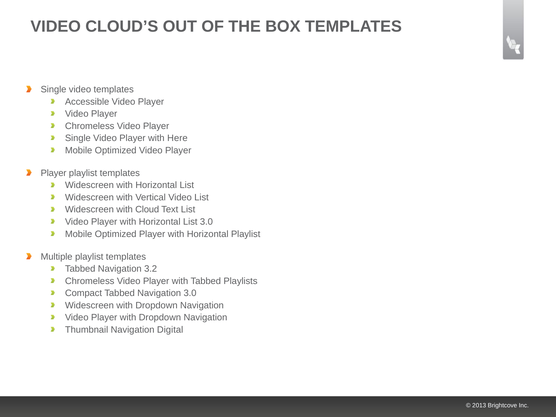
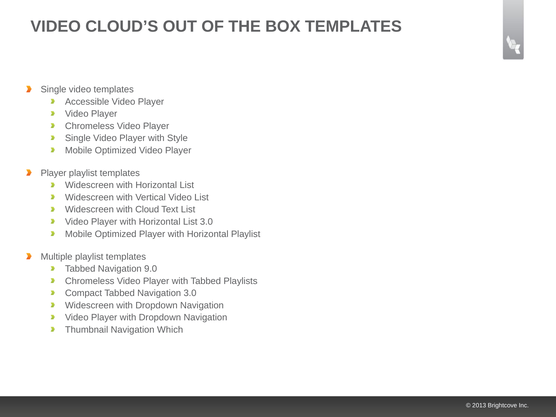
Here: Here -> Style
3.2: 3.2 -> 9.0
Digital: Digital -> Which
